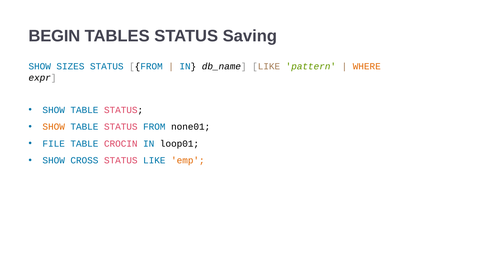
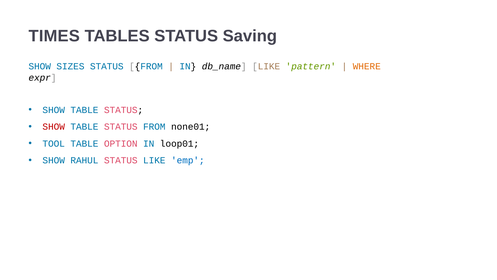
BEGIN: BEGIN -> TIMES
SHOW at (54, 127) colour: orange -> red
FILE: FILE -> TOOL
CROCIN: CROCIN -> OPTION
CROSS: CROSS -> RAHUL
emp colour: orange -> blue
